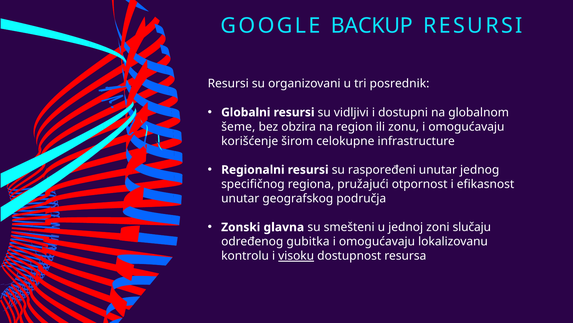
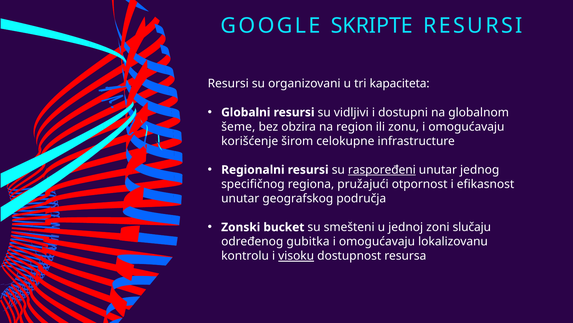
BACKUP: BACKUP -> SKRIPTE
posrednik: posrednik -> kapaciteta
raspoređeni underline: none -> present
glavna: glavna -> bucket
